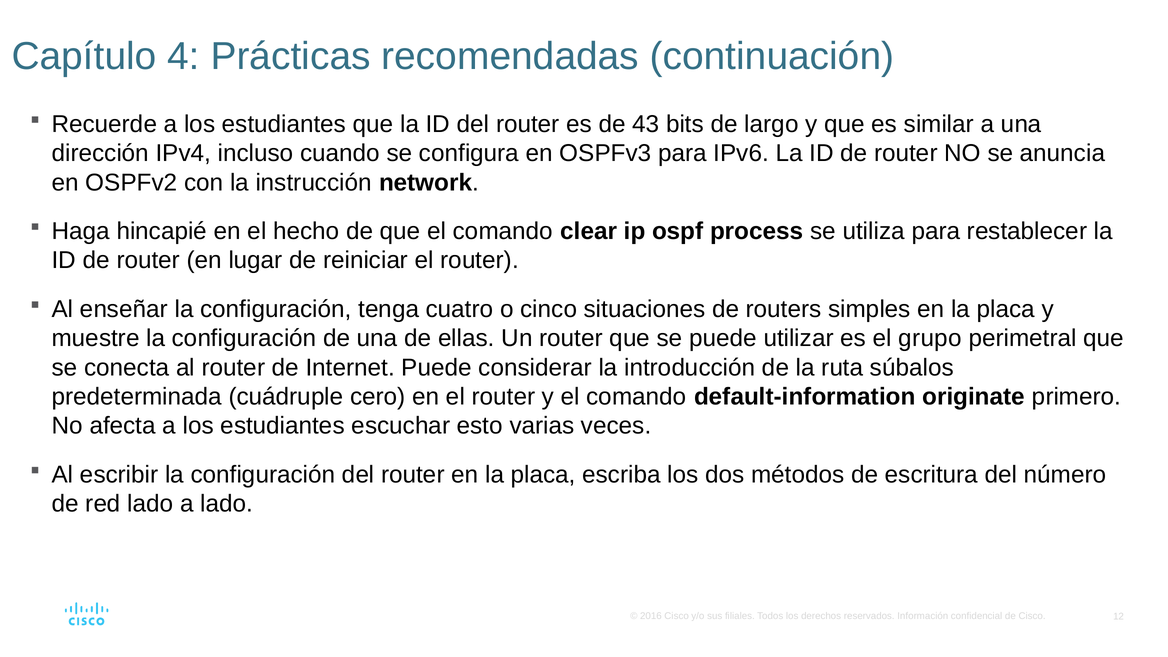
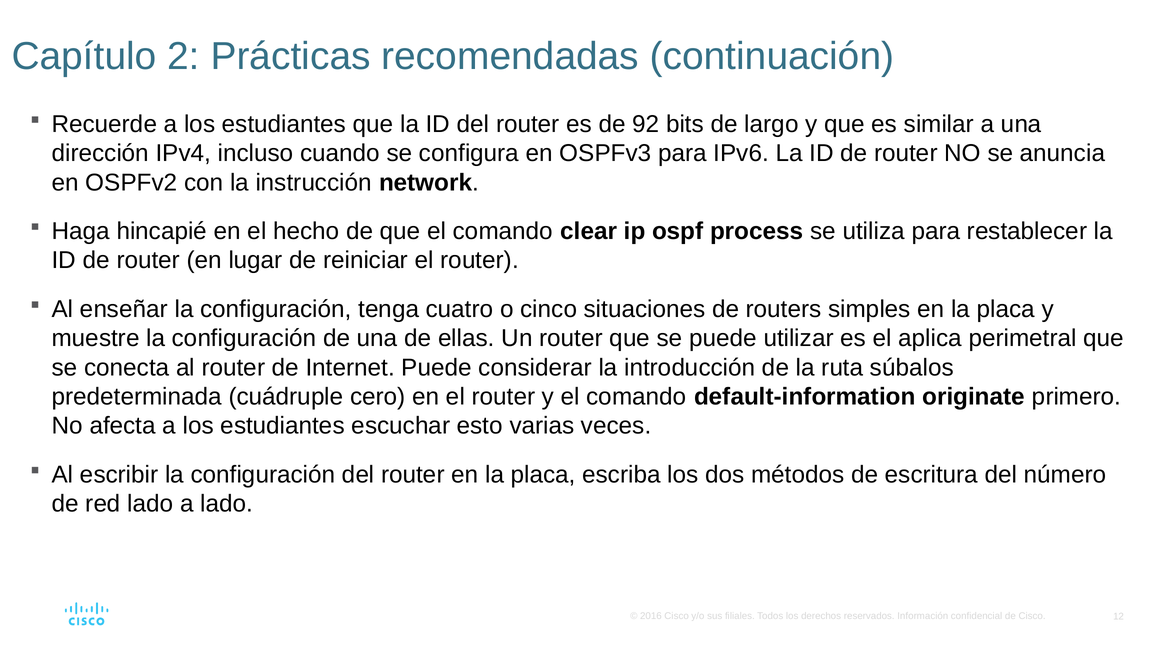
4: 4 -> 2
43: 43 -> 92
grupo: grupo -> aplica
